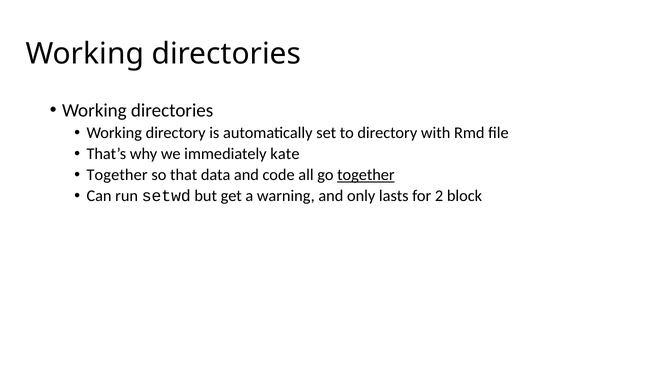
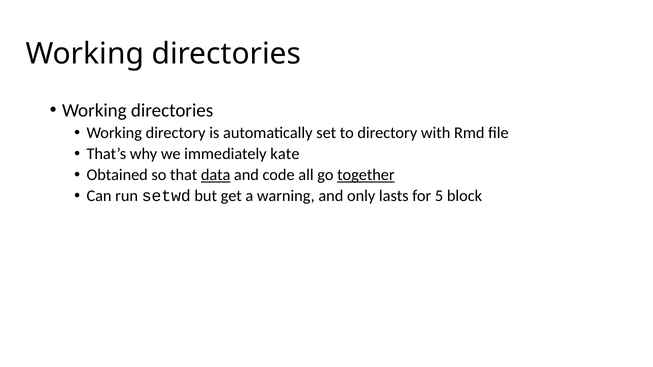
Together at (117, 175): Together -> Obtained
data underline: none -> present
2: 2 -> 5
